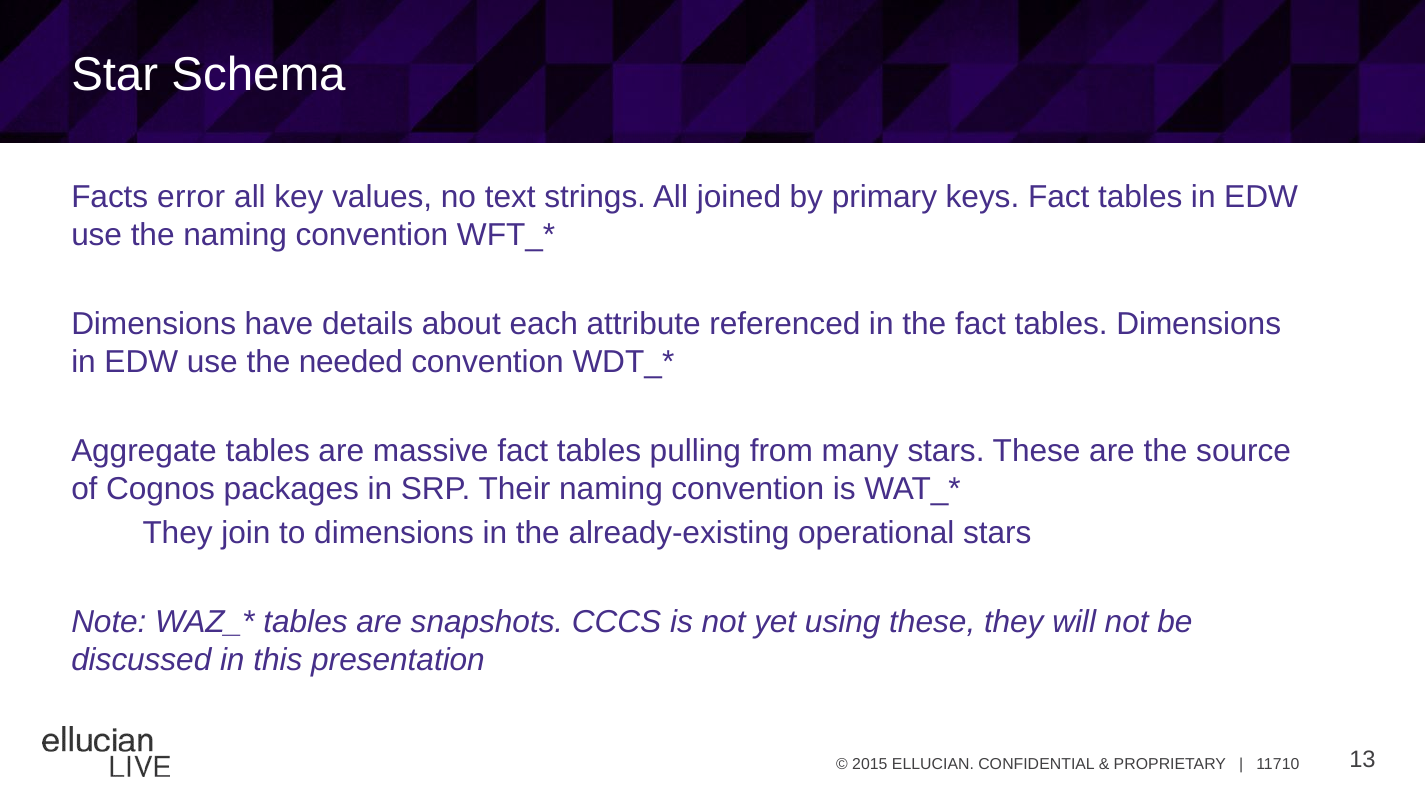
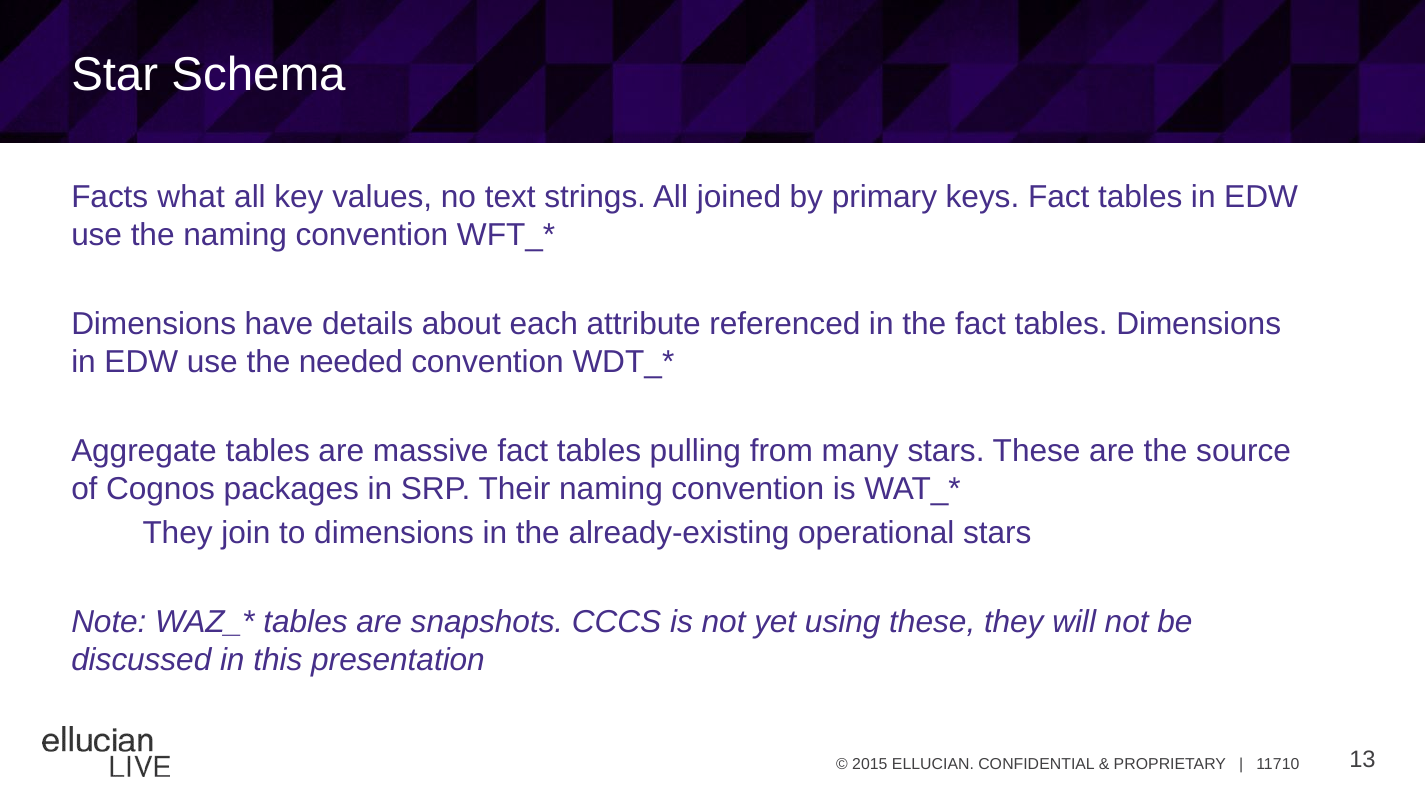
error: error -> what
